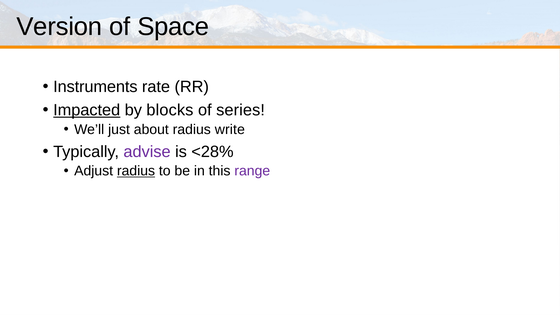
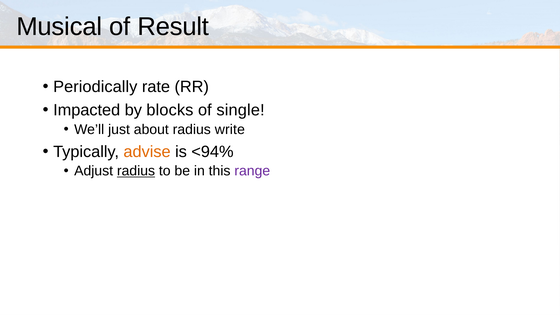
Version: Version -> Musical
Space: Space -> Result
Instruments: Instruments -> Periodically
Impacted underline: present -> none
series: series -> single
advise colour: purple -> orange
<28%: <28% -> <94%
